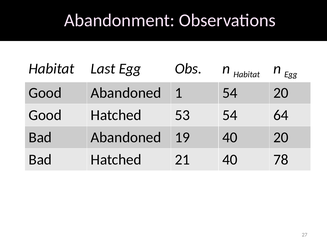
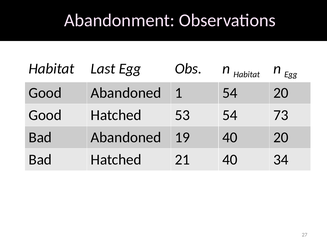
64: 64 -> 73
78: 78 -> 34
